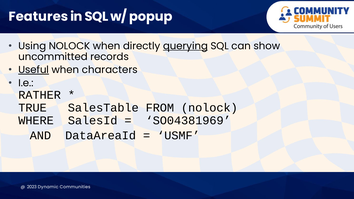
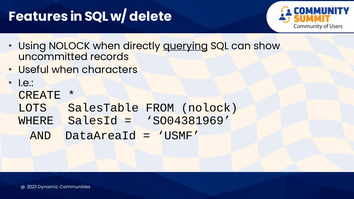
popup: popup -> delete
Useful underline: present -> none
RATHER: RATHER -> CREATE
TRUE: TRUE -> LOTS
